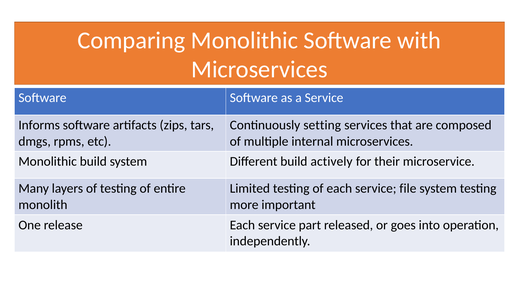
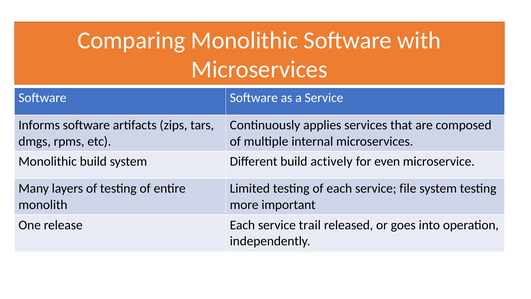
setting: setting -> applies
their: their -> even
part: part -> trail
